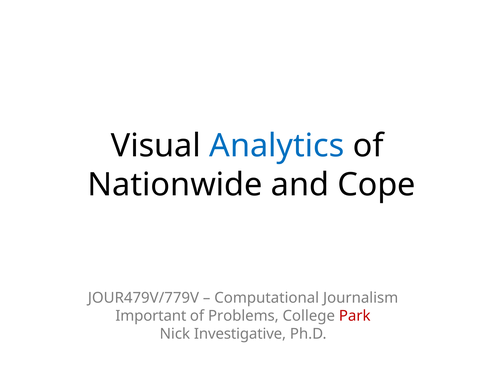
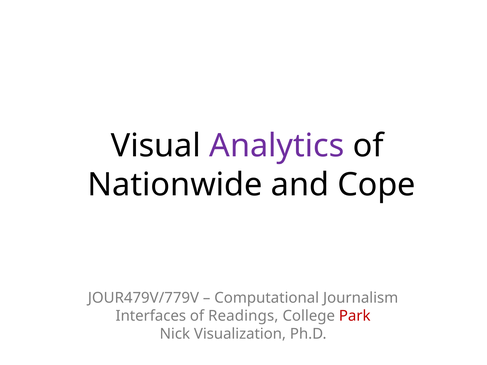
Analytics colour: blue -> purple
Important: Important -> Interfaces
Problems: Problems -> Readings
Investigative: Investigative -> Visualization
